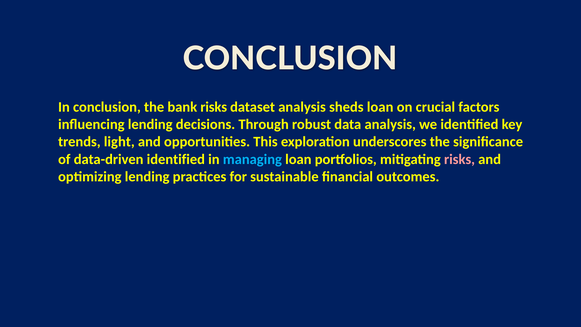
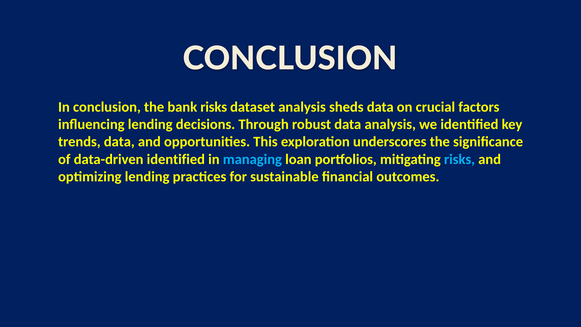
sheds loan: loan -> data
trends light: light -> data
risks at (459, 159) colour: pink -> light blue
